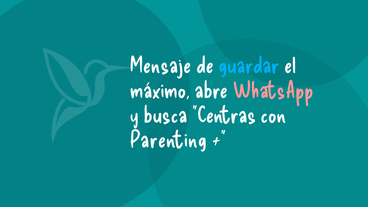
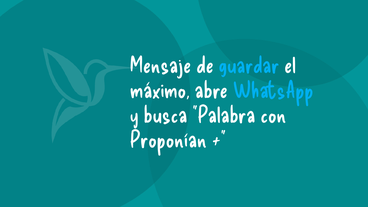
WhatsApp colour: pink -> light blue
Centras: Centras -> Palabra
Parenting: Parenting -> Proponían
